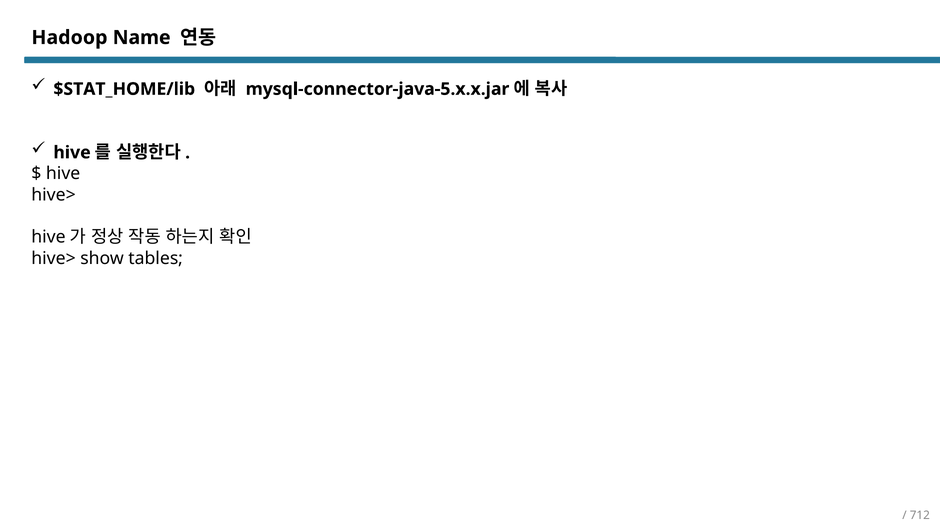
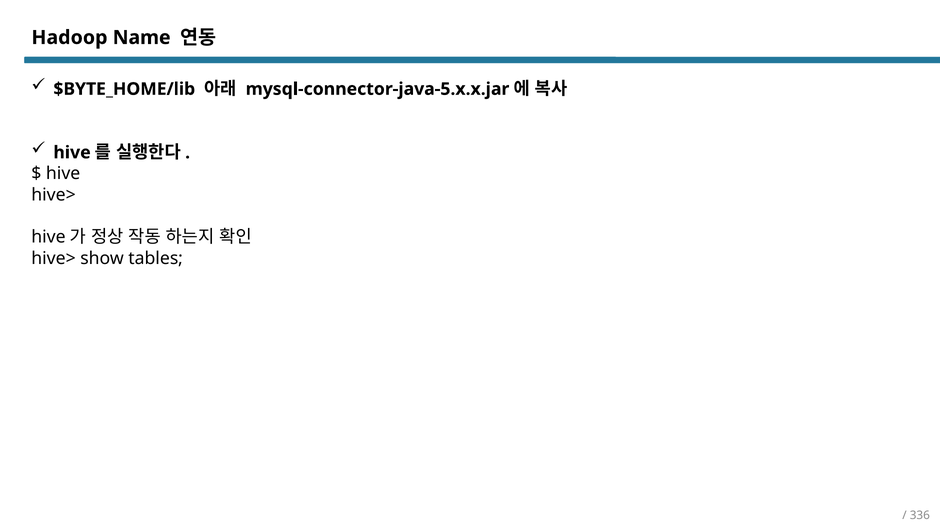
$STAT_HOME/lib: $STAT_HOME/lib -> $BYTE_HOME/lib
712: 712 -> 336
